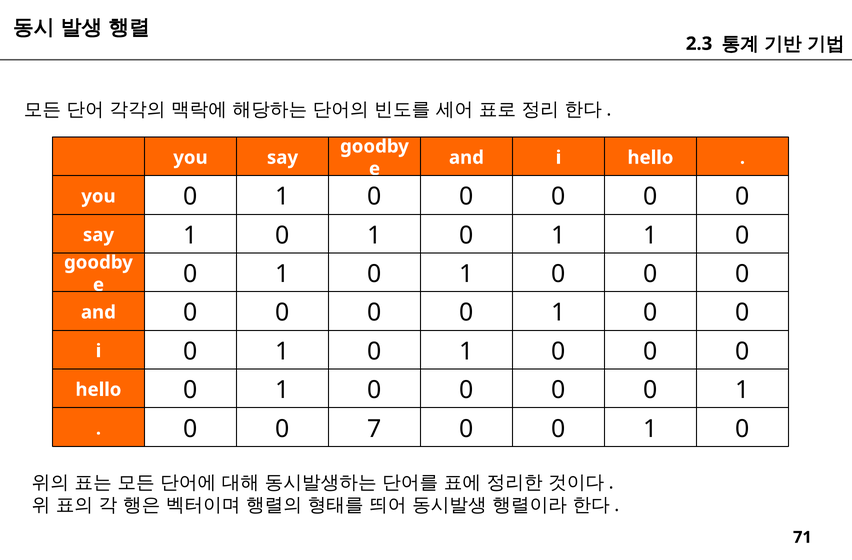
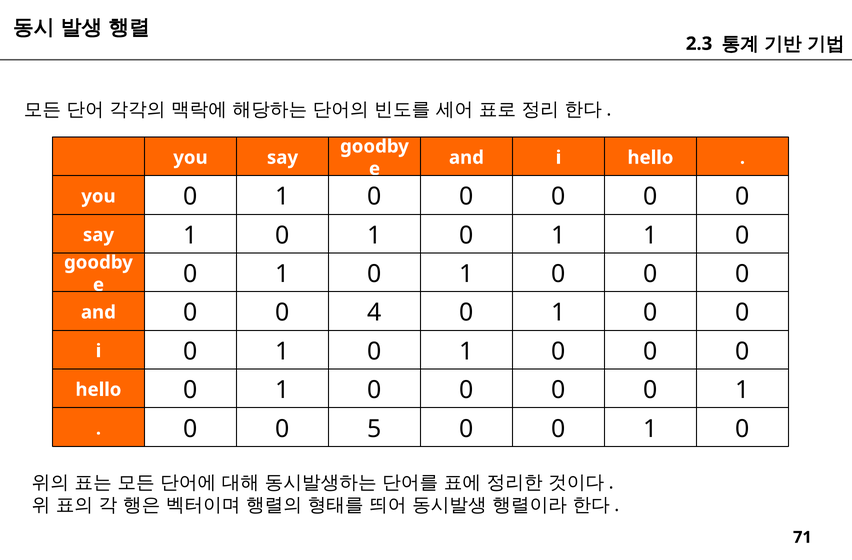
and 0 0 0: 0 -> 4
7: 7 -> 5
